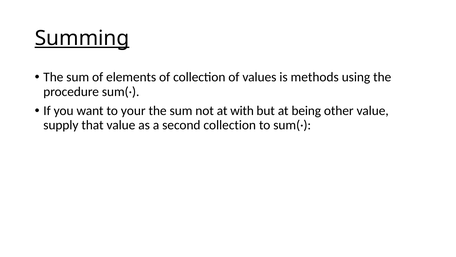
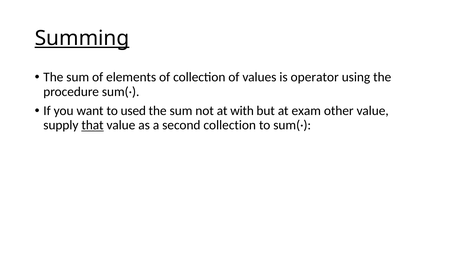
methods: methods -> operator
your: your -> used
being: being -> exam
that underline: none -> present
